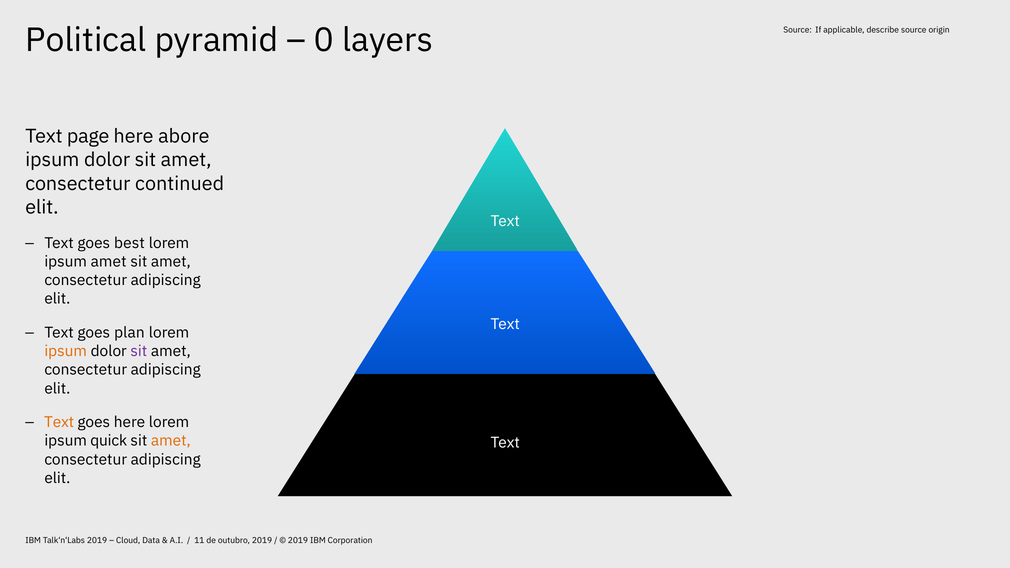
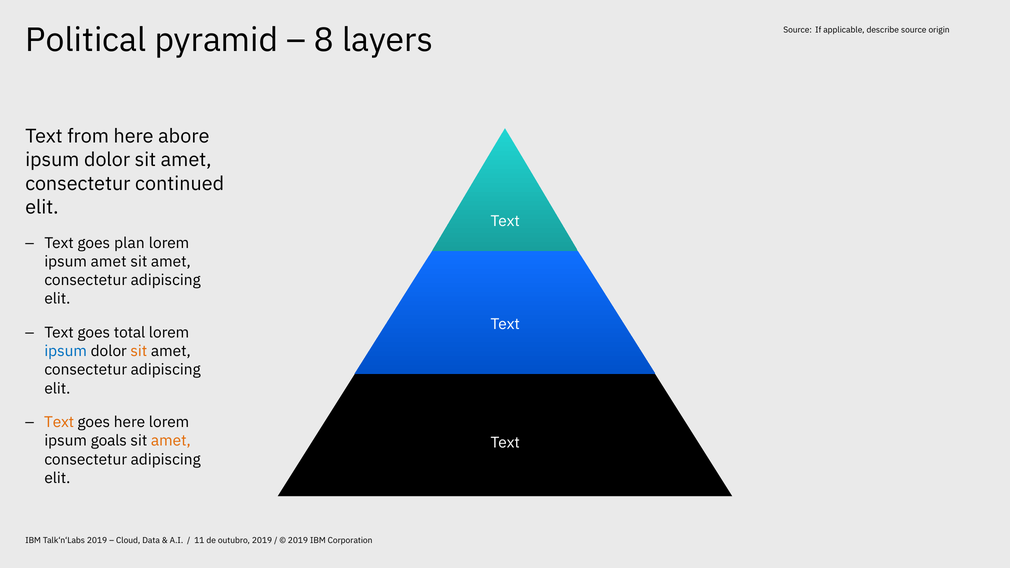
0: 0 -> 8
page: page -> from
best: best -> plan
plan: plan -> total
ipsum at (66, 351) colour: orange -> blue
sit at (139, 351) colour: purple -> orange
quick: quick -> goals
